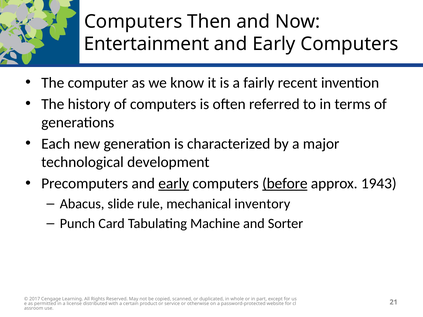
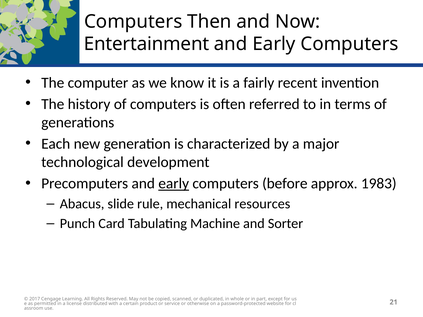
before underline: present -> none
1943: 1943 -> 1983
inventory: inventory -> resources
